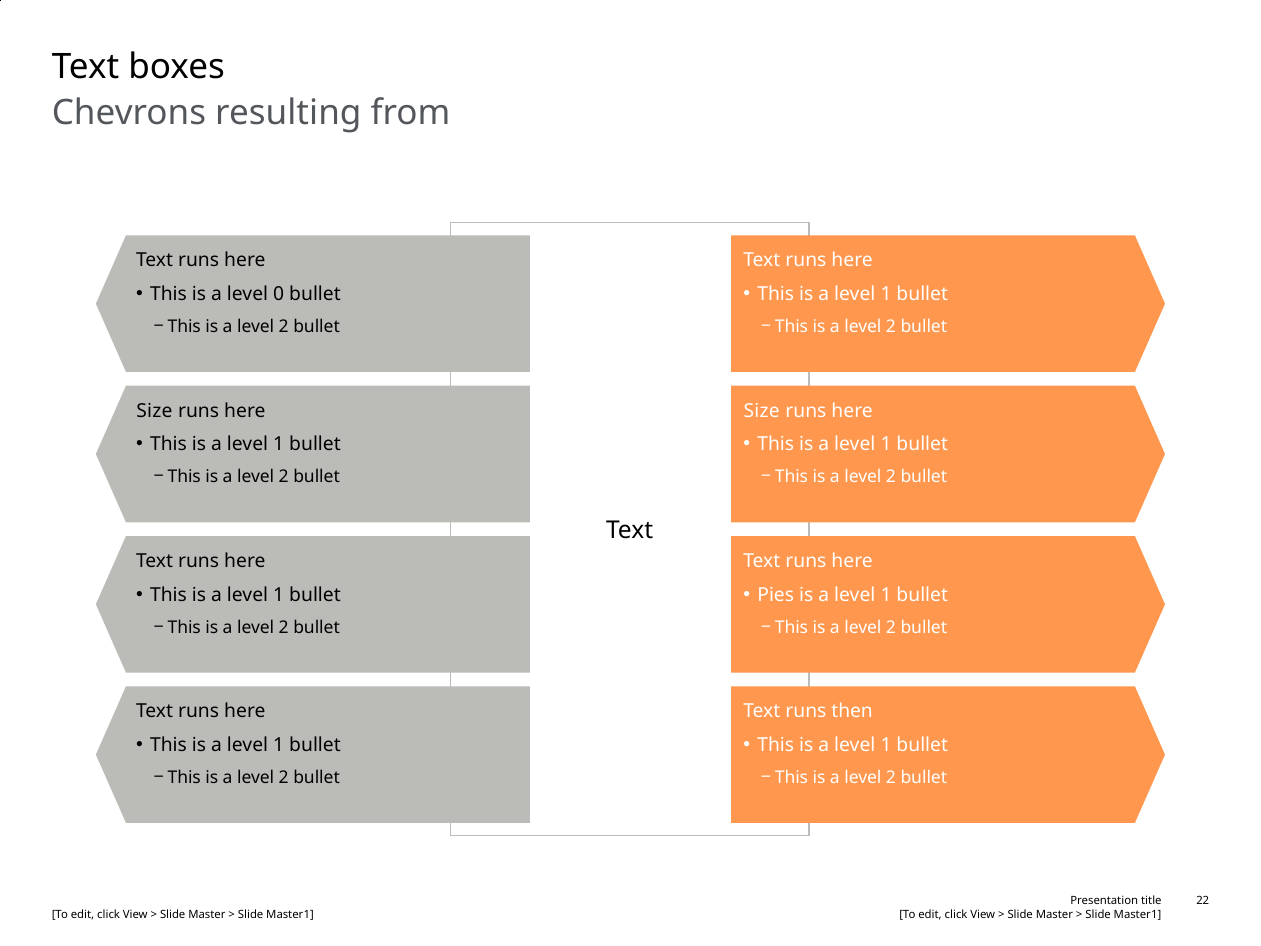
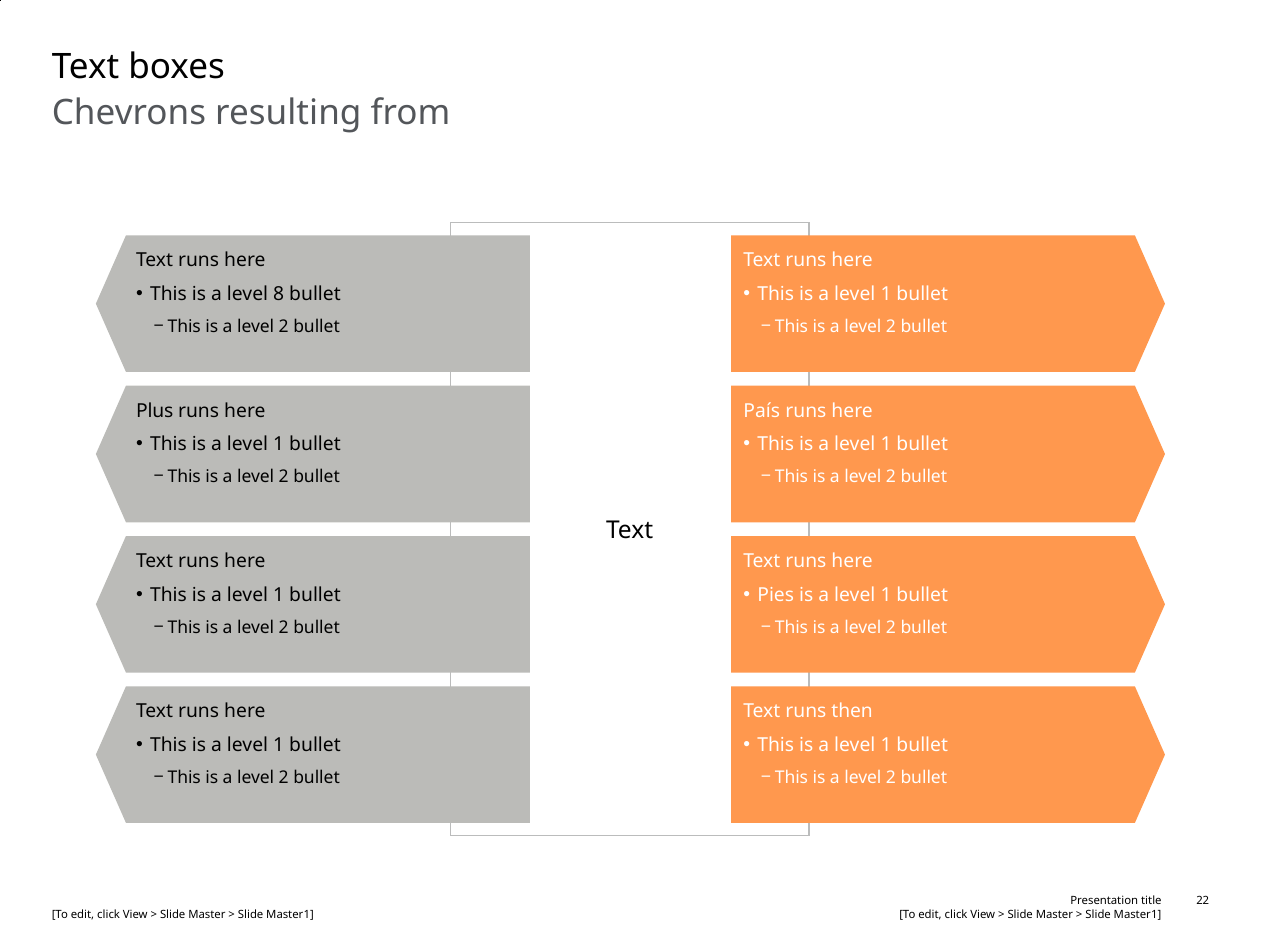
0: 0 -> 8
Size at (154, 411): Size -> Plus
Size at (762, 411): Size -> País
